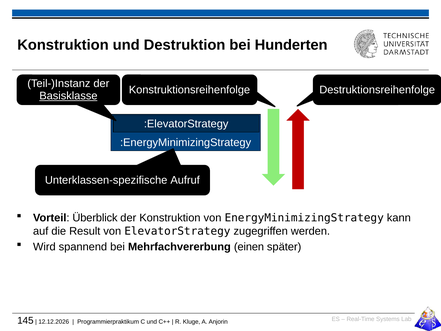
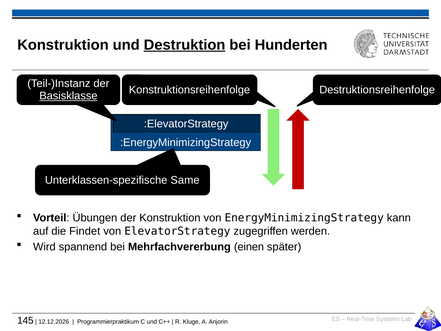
Destruktion underline: none -> present
Aufruf: Aufruf -> Same
Überblick: Überblick -> Übungen
Result: Result -> Findet
